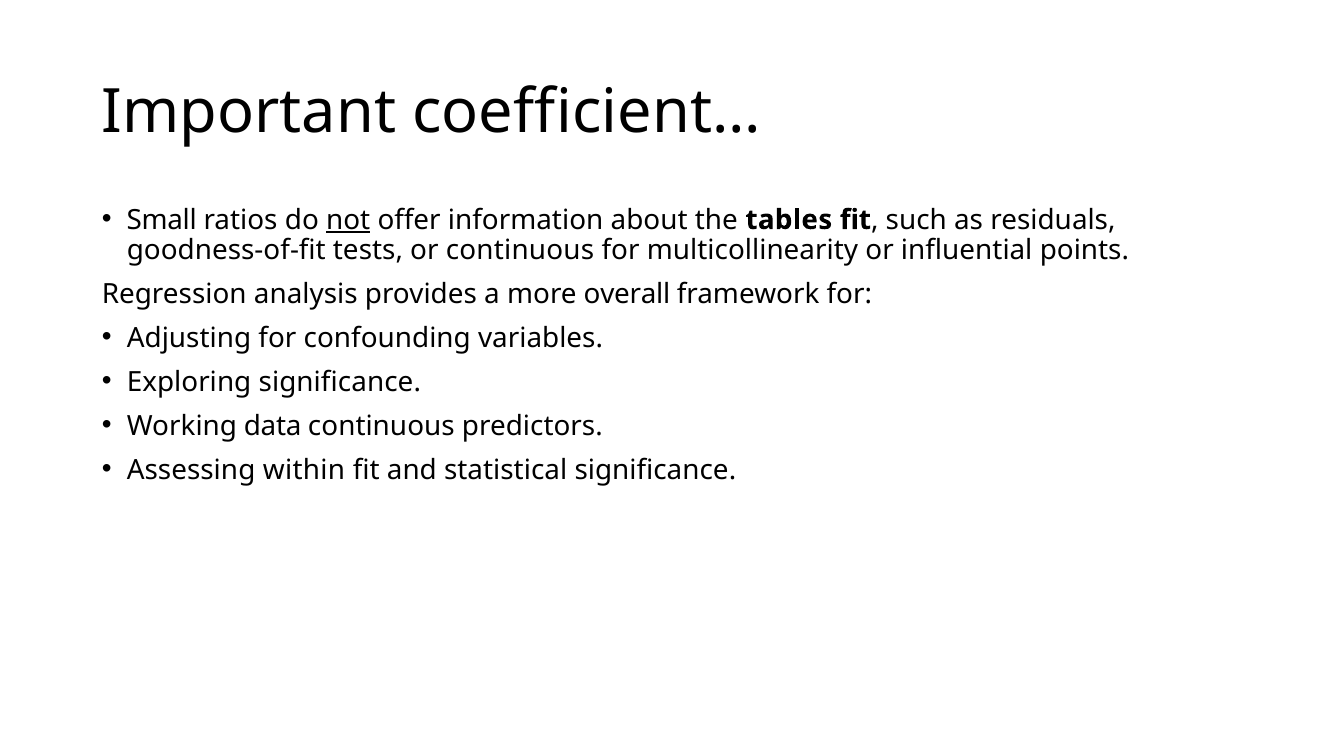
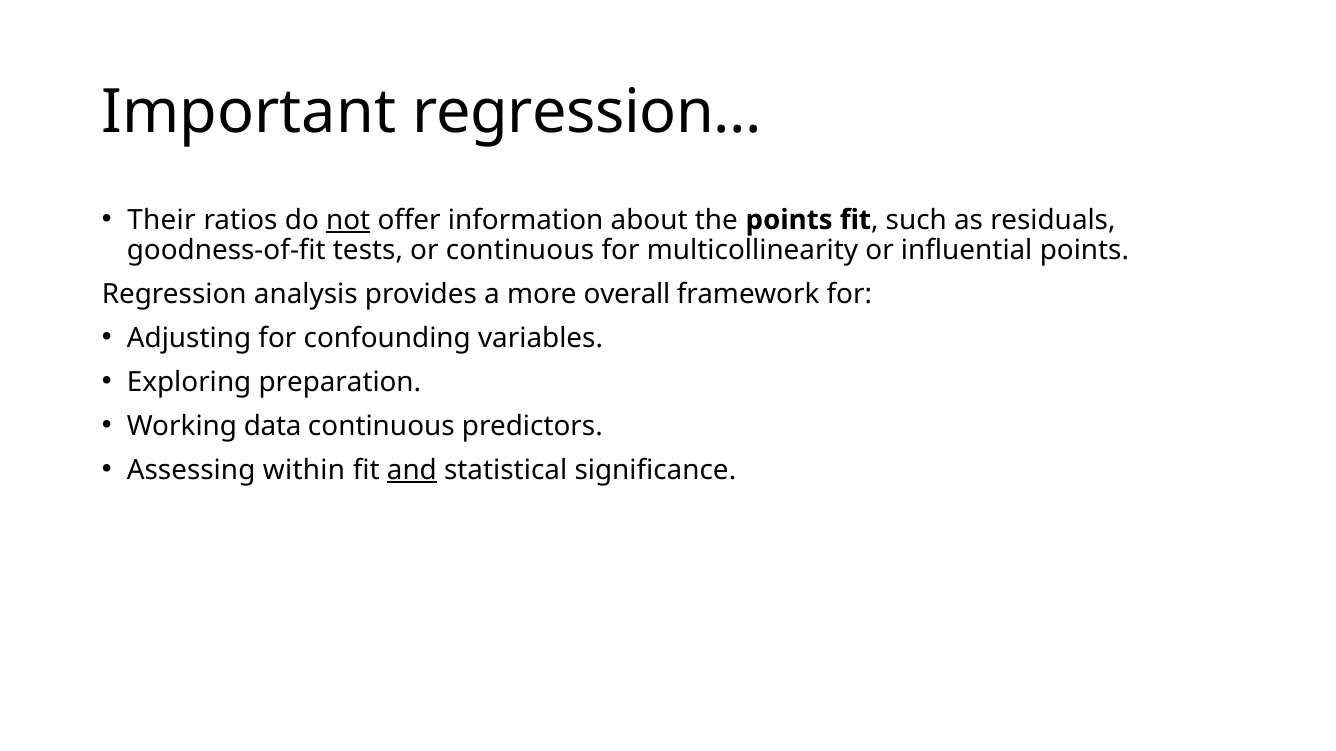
coefficient…: coefficient… -> regression…
Small: Small -> Their
the tables: tables -> points
Exploring significance: significance -> preparation
and underline: none -> present
